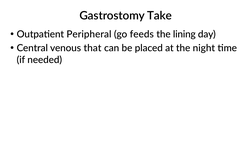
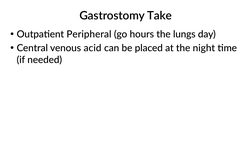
feeds: feeds -> hours
lining: lining -> lungs
that: that -> acid
